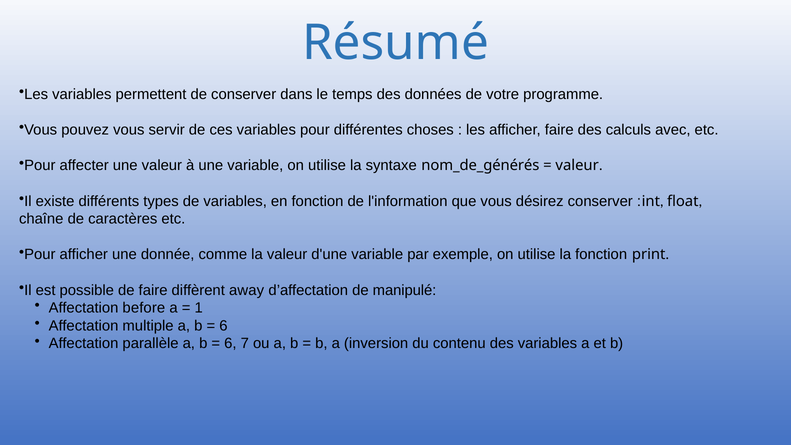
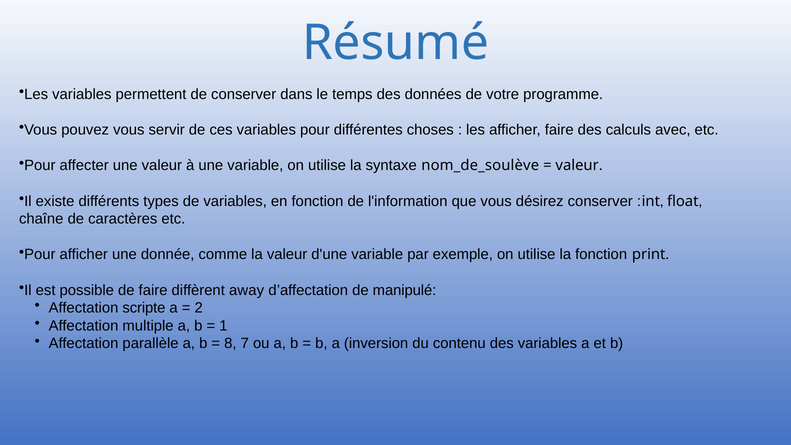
nom_de_générés: nom_de_générés -> nom_de_soulève
before: before -> scripte
1: 1 -> 2
6 at (223, 326): 6 -> 1
6 at (230, 343): 6 -> 8
